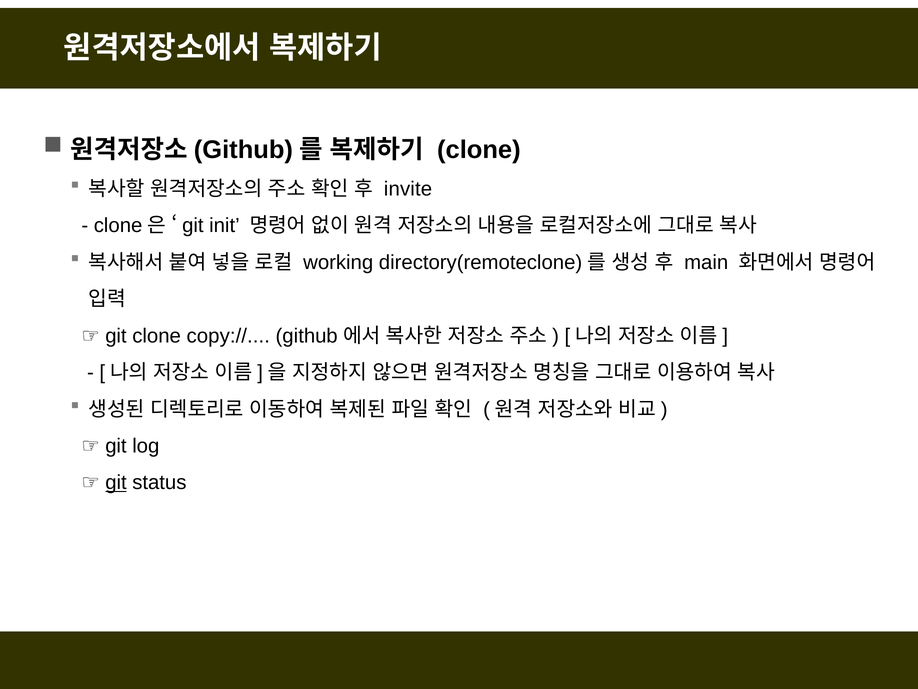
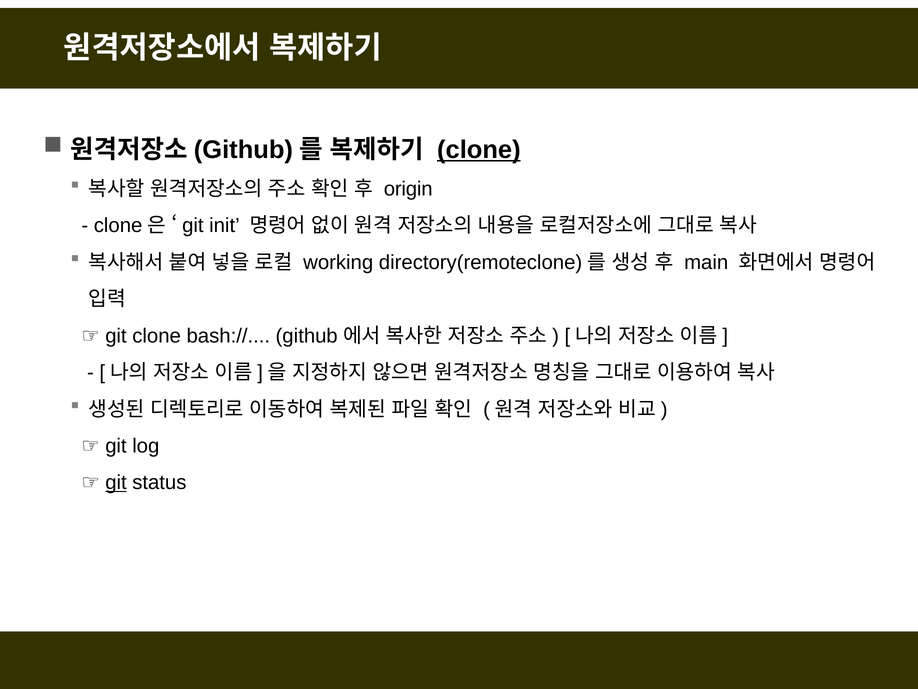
clone at (479, 149) underline: none -> present
invite: invite -> origin
copy://: copy:// -> bash://
